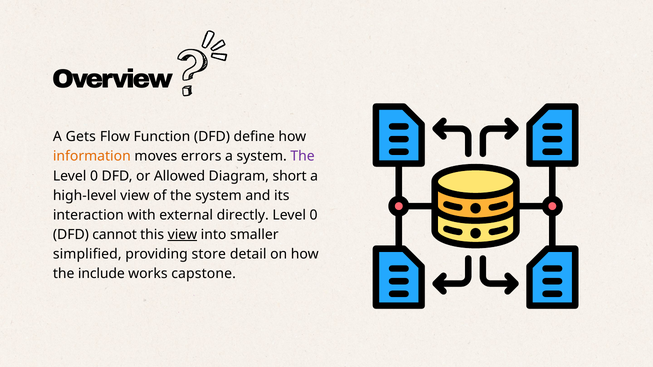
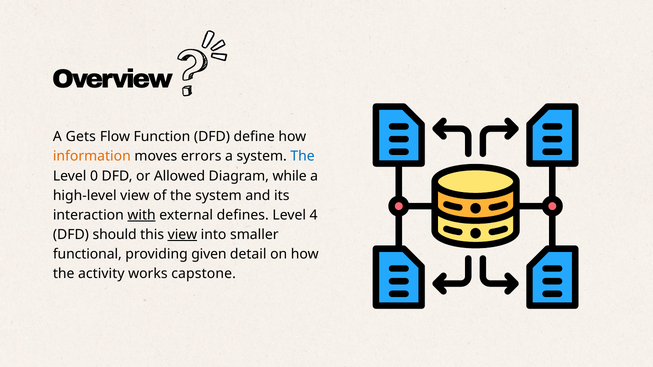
The at (303, 156) colour: purple -> blue
short: short -> while
with underline: none -> present
directly: directly -> defines
0 at (314, 215): 0 -> 4
cannot: cannot -> should
simplified: simplified -> functional
store: store -> given
include: include -> activity
